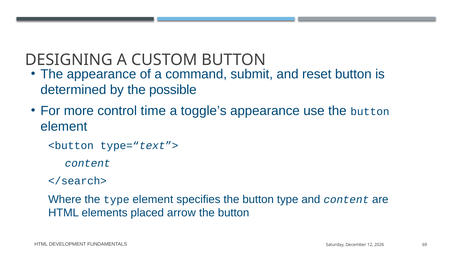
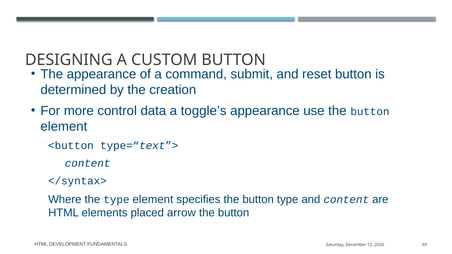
possible: possible -> creation
time: time -> data
</search>: </search> -> </syntax>
